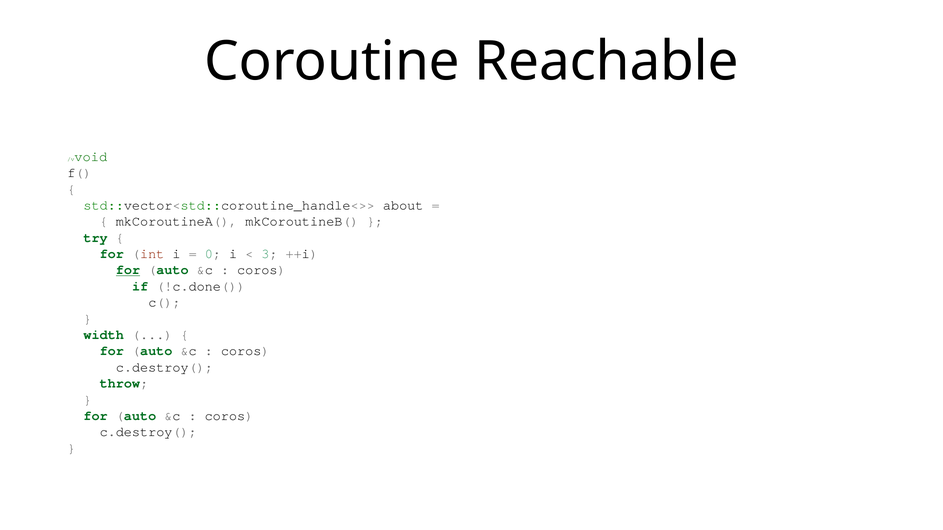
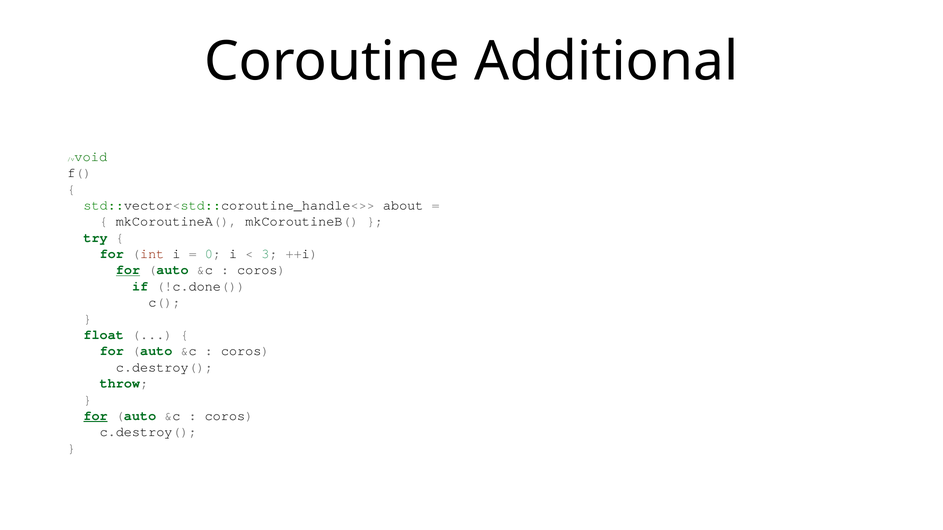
Reachable: Reachable -> Additional
width: width -> float
for at (96, 416) underline: none -> present
